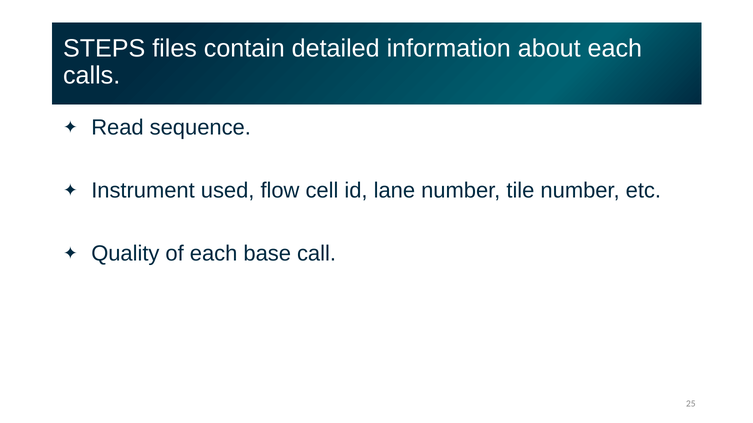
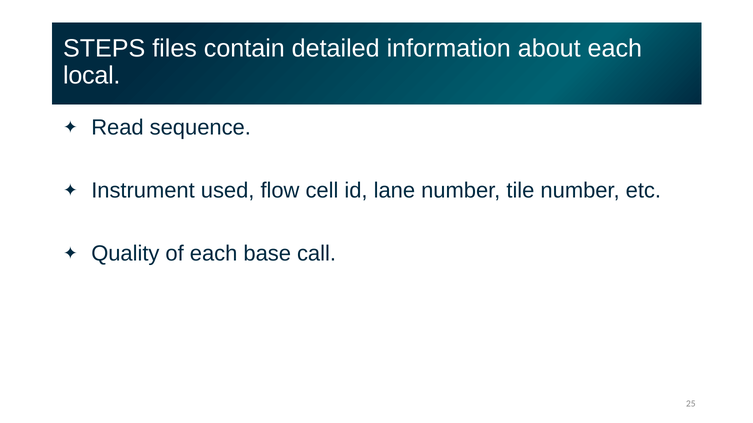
calls: calls -> local
